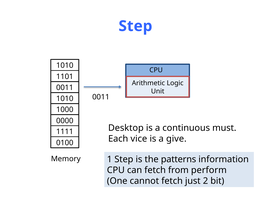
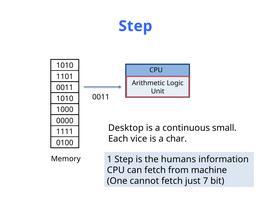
must: must -> small
give: give -> char
patterns: patterns -> humans
perform: perform -> machine
2: 2 -> 7
